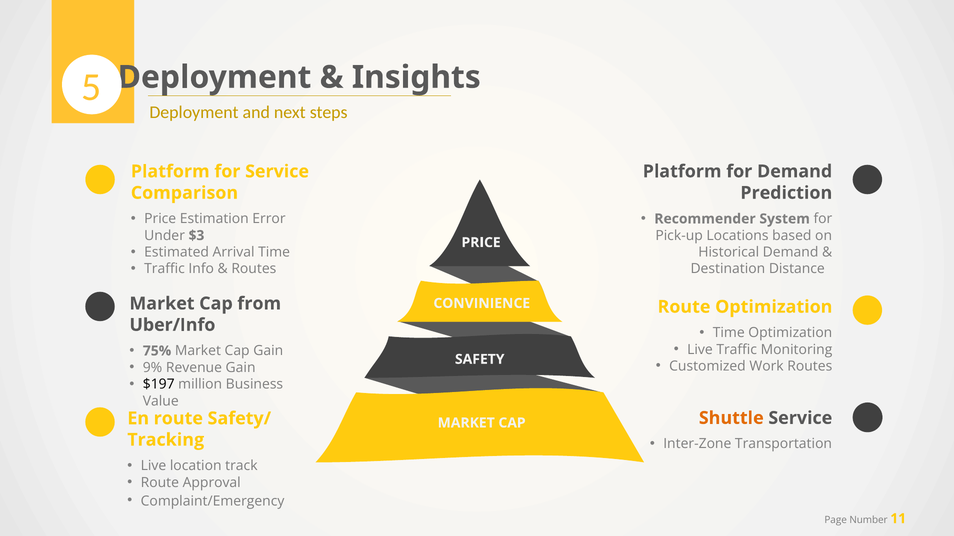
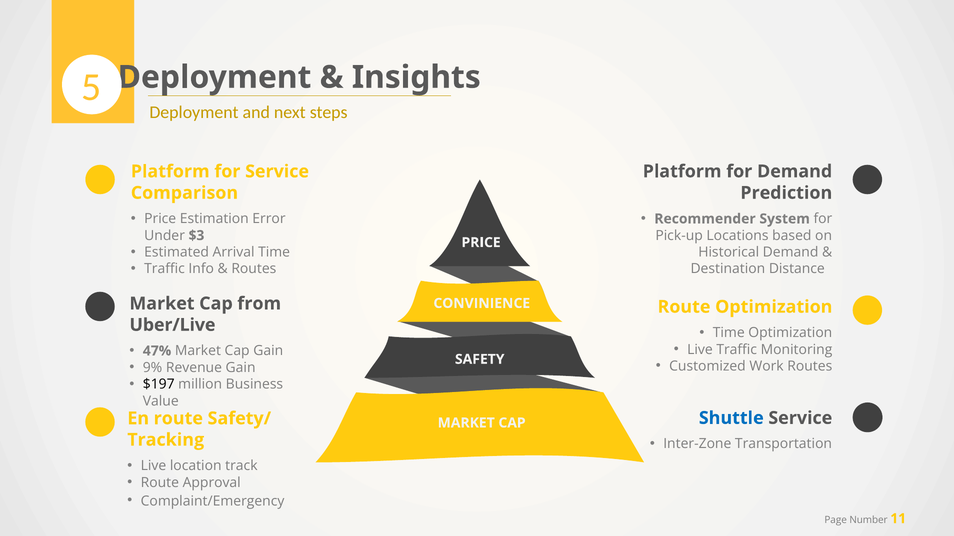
Uber/Info: Uber/Info -> Uber/Live
75%: 75% -> 47%
Shuttle colour: orange -> blue
